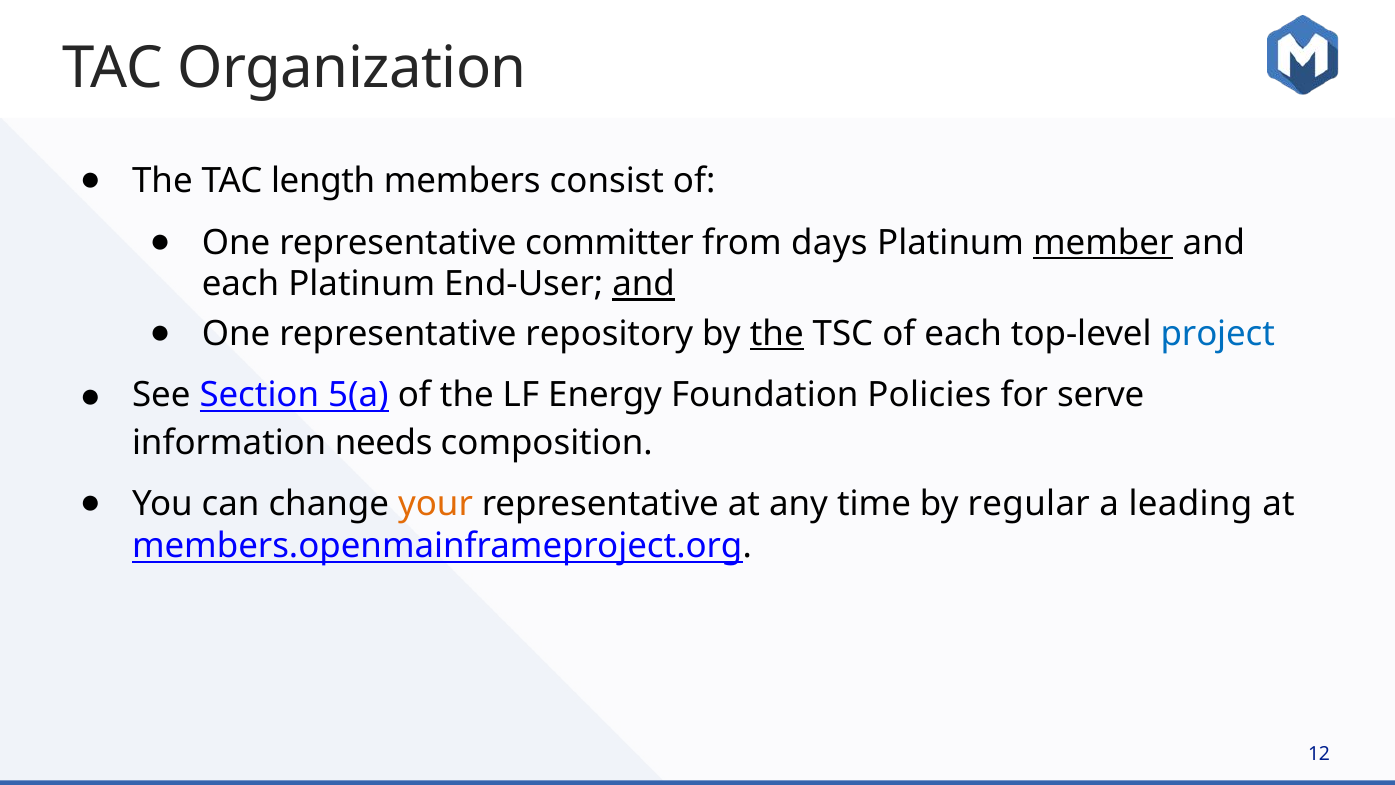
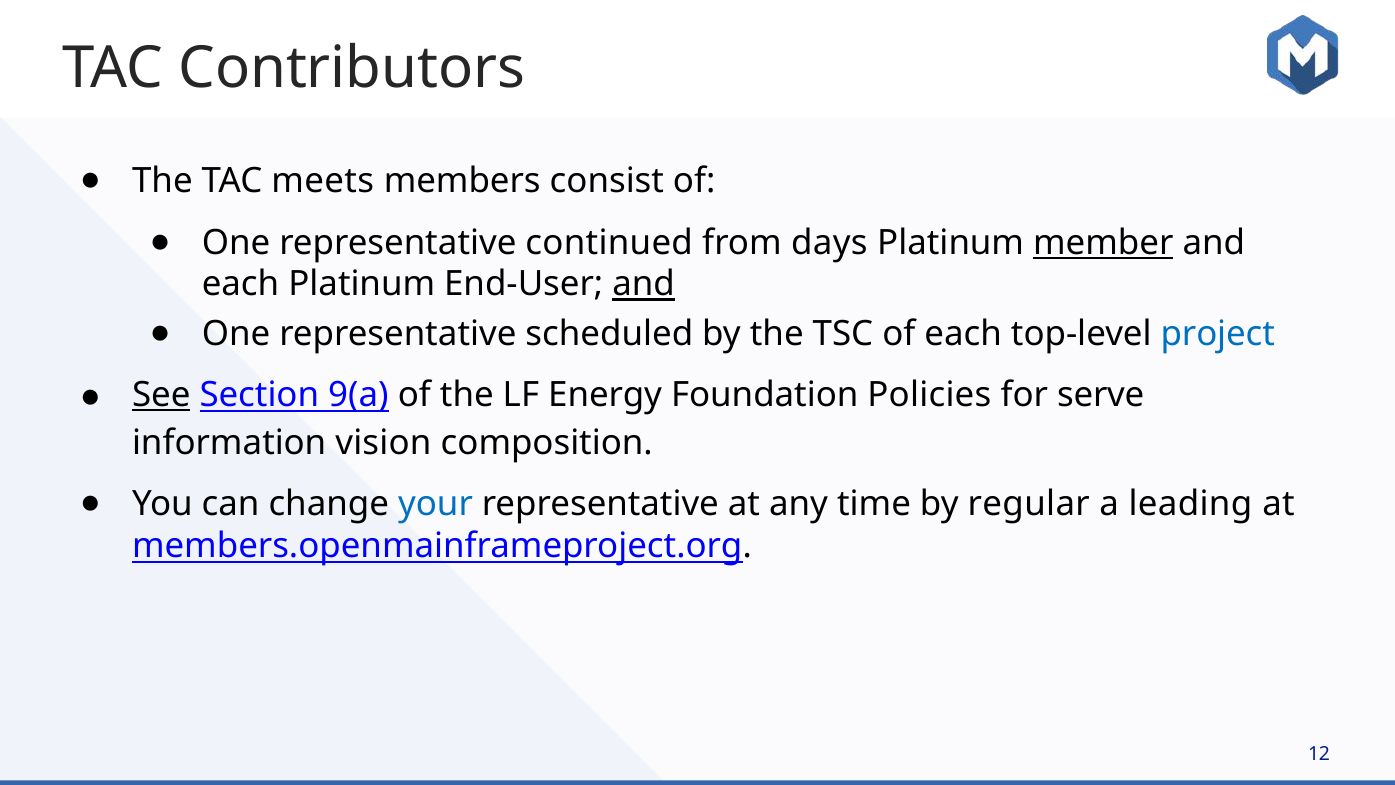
Organization: Organization -> Contributors
length: length -> meets
committer: committer -> continued
repository: repository -> scheduled
the at (777, 334) underline: present -> none
See underline: none -> present
5(a: 5(a -> 9(a
needs: needs -> vision
your colour: orange -> blue
